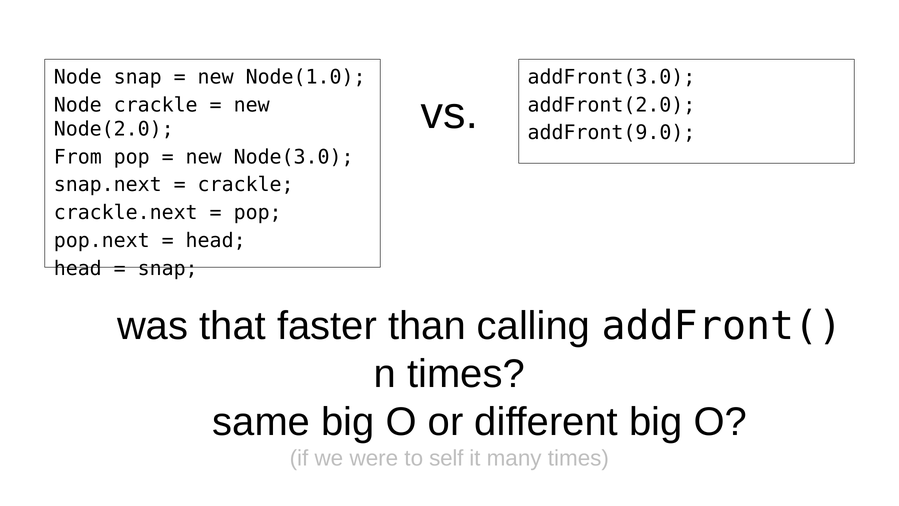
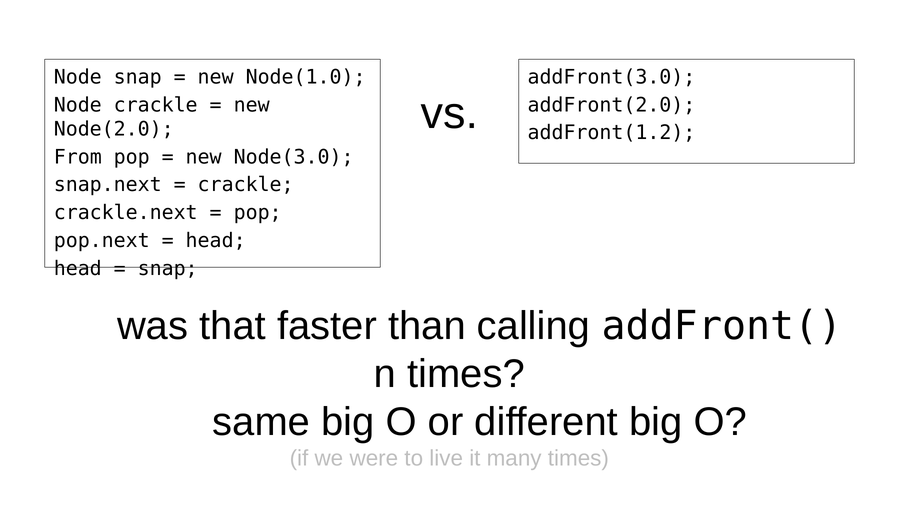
addFront(9.0: addFront(9.0 -> addFront(1.2
self: self -> live
